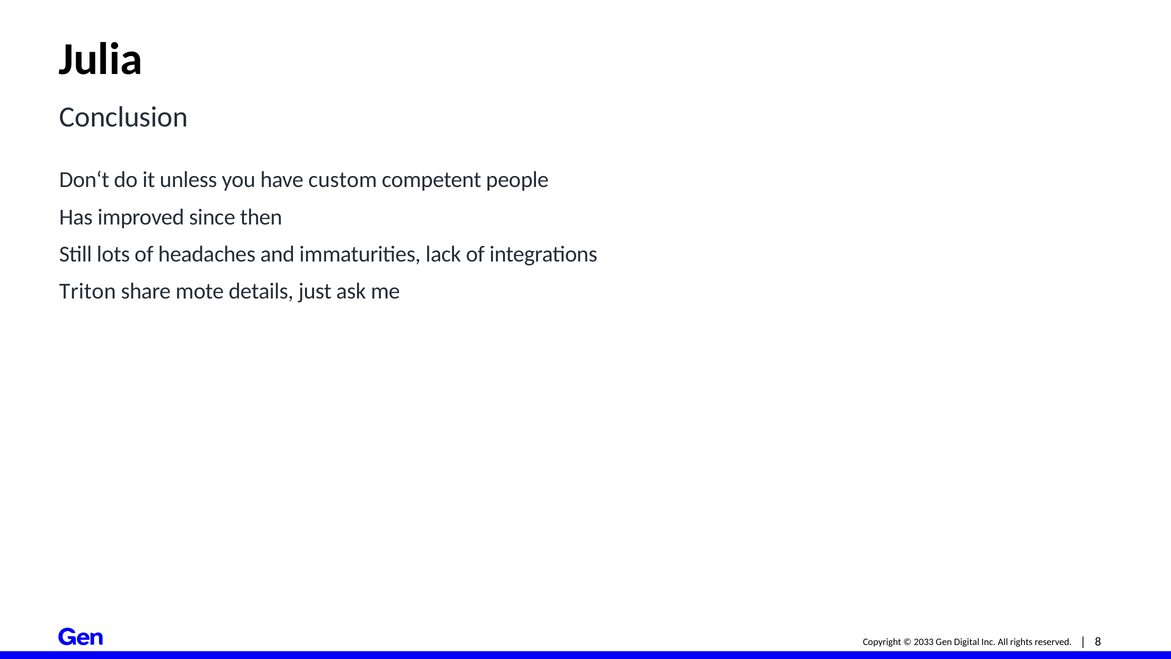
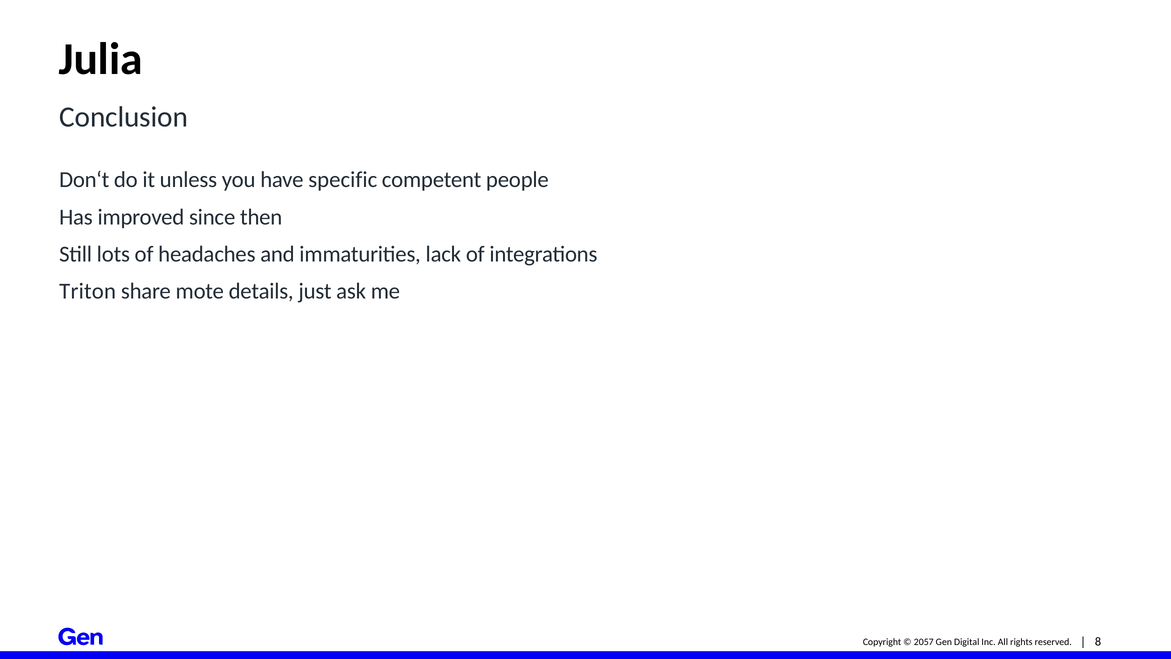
custom: custom -> specific
2033: 2033 -> 2057
